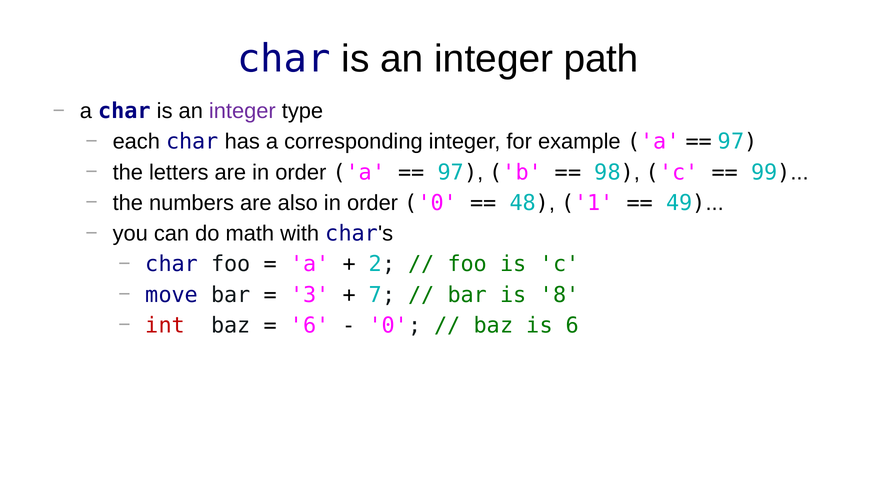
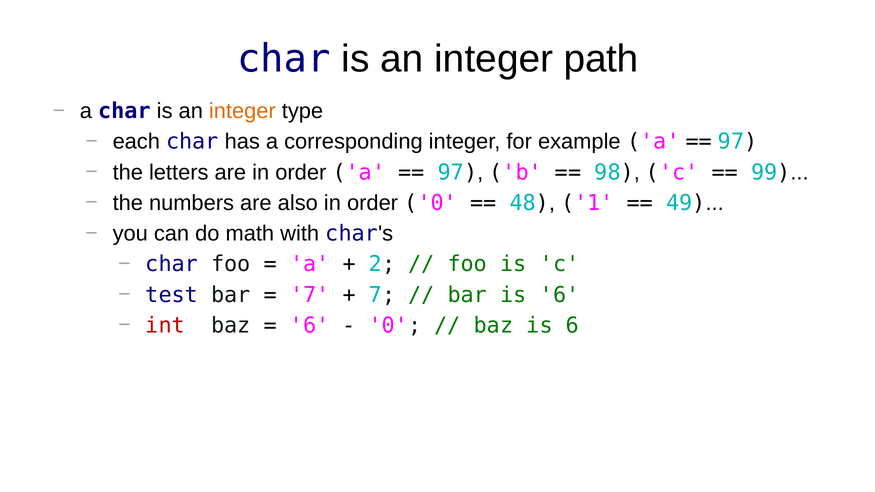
integer at (242, 111) colour: purple -> orange
move: move -> test
3 at (310, 295): 3 -> 7
bar is 8: 8 -> 6
